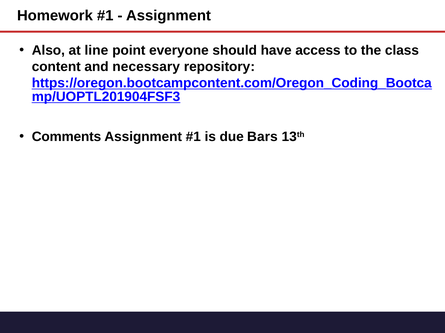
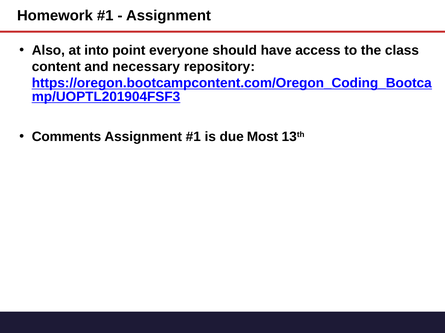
line: line -> into
Bars: Bars -> Most
